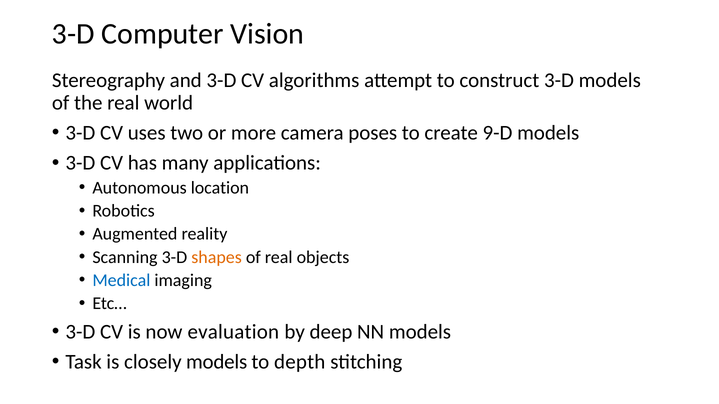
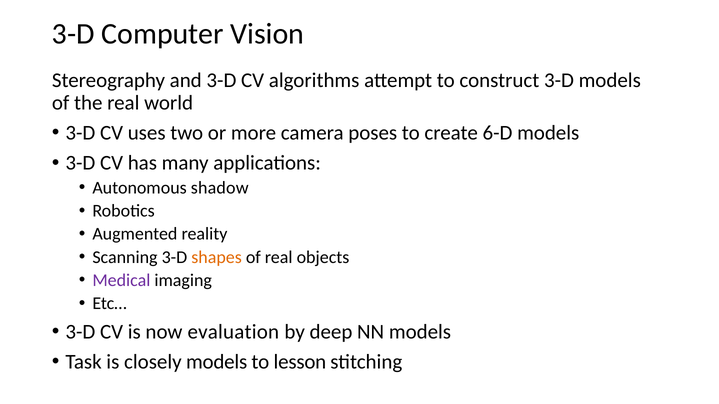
9-D: 9-D -> 6-D
location: location -> shadow
Medical colour: blue -> purple
depth: depth -> lesson
